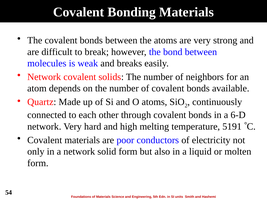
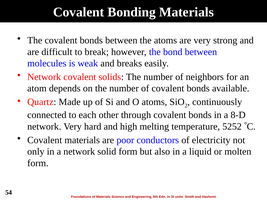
6-D: 6-D -> 8-D
5191: 5191 -> 5252
